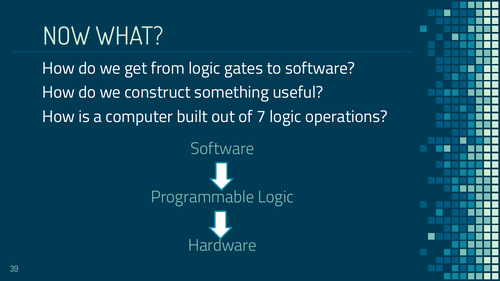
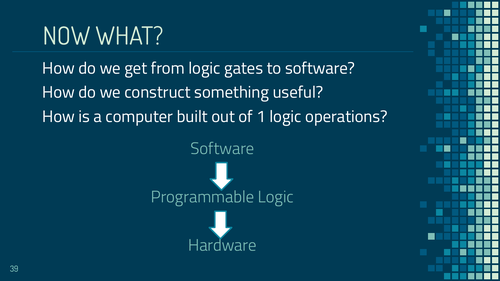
7: 7 -> 1
